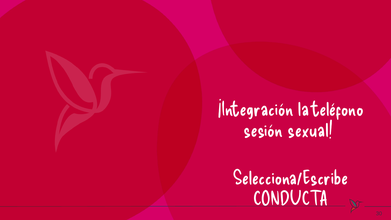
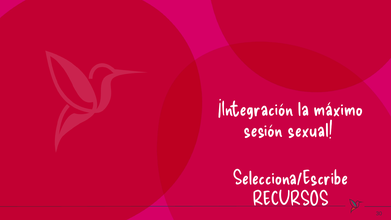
teléfono: teléfono -> máximo
CONDUCTA: CONDUCTA -> RECURSOS
